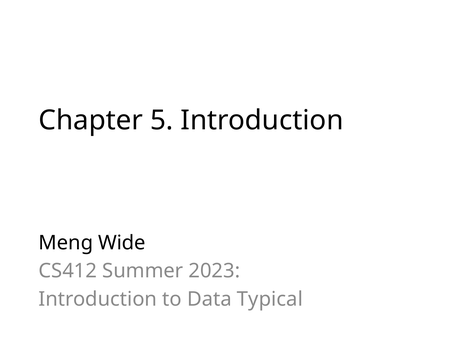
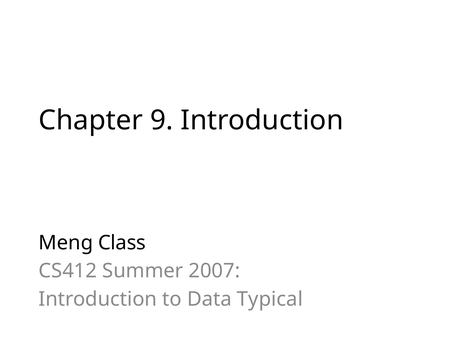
5: 5 -> 9
Wide: Wide -> Class
2023: 2023 -> 2007
